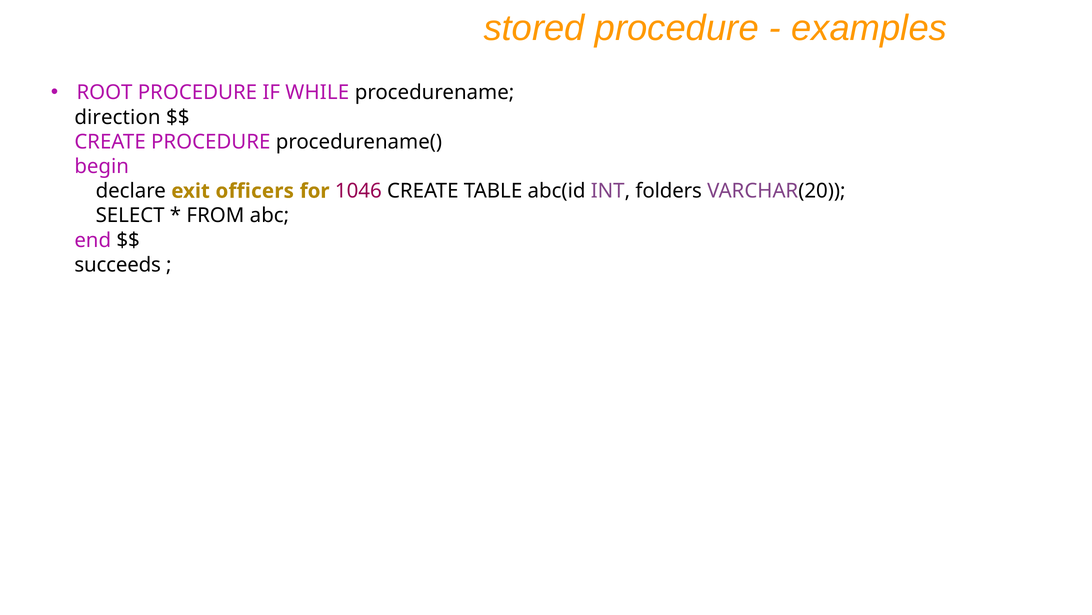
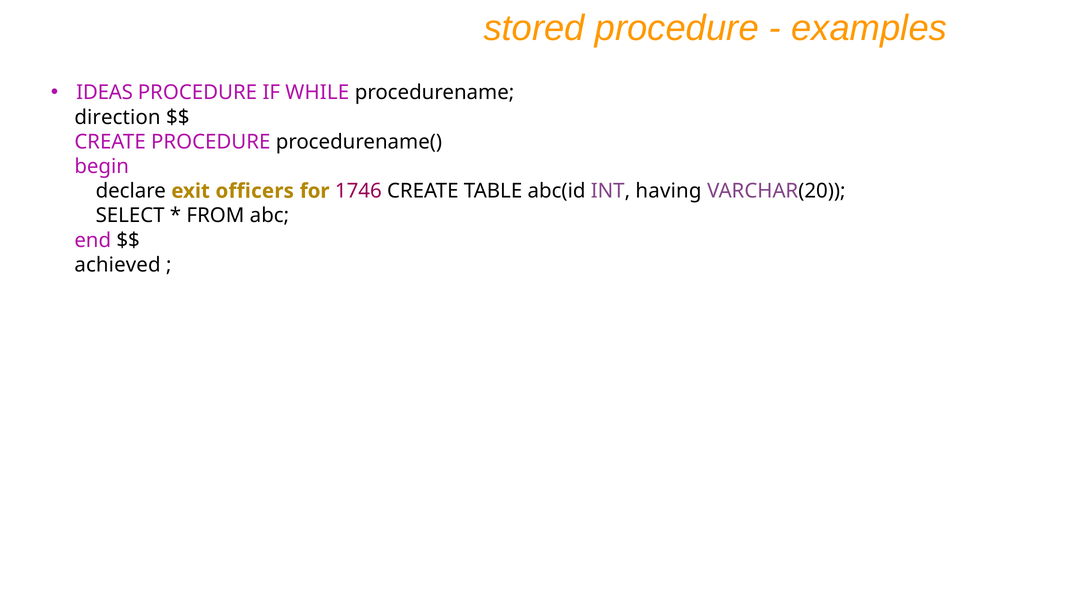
ROOT: ROOT -> IDEAS
1046: 1046 -> 1746
folders: folders -> having
succeeds: succeeds -> achieved
